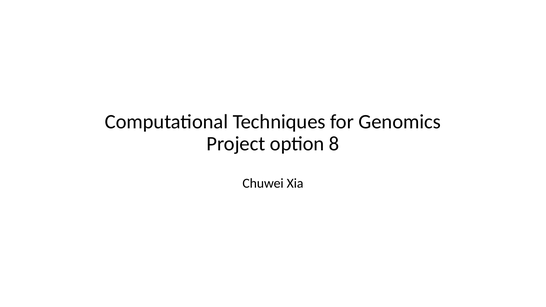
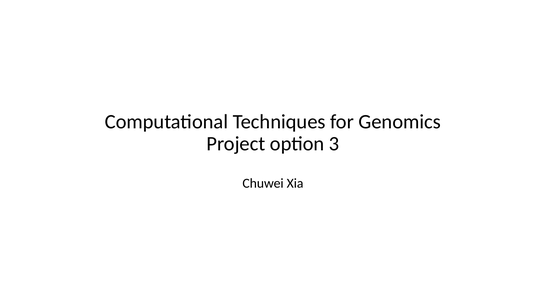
8: 8 -> 3
